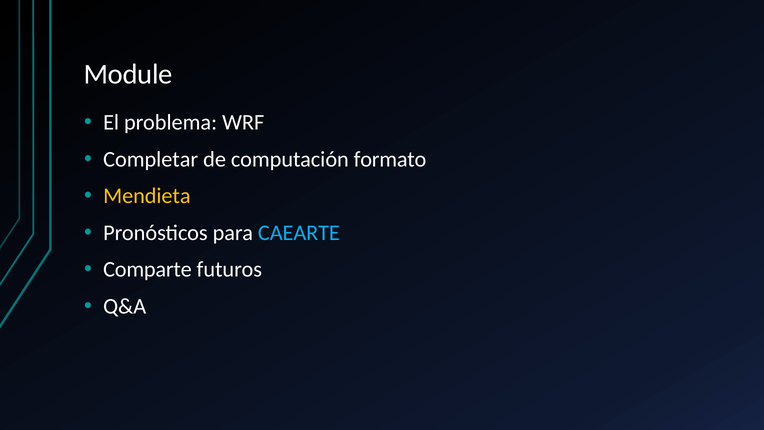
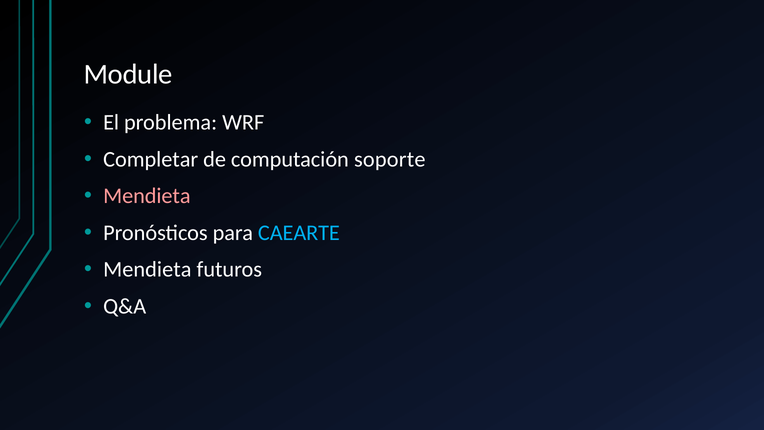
formato: formato -> soporte
Mendieta at (147, 196) colour: yellow -> pink
Comparte at (147, 269): Comparte -> Mendieta
